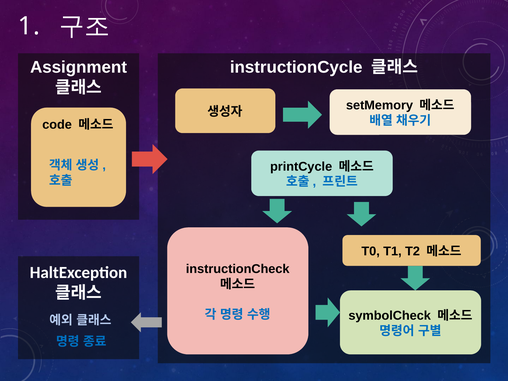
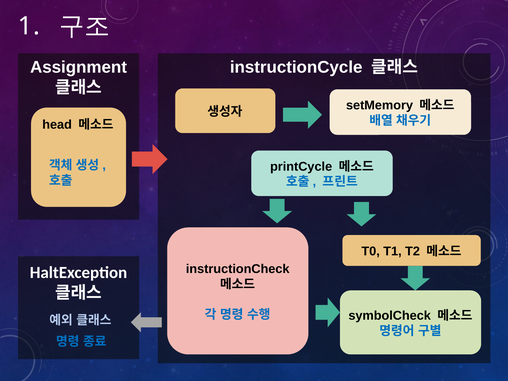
code: code -> head
